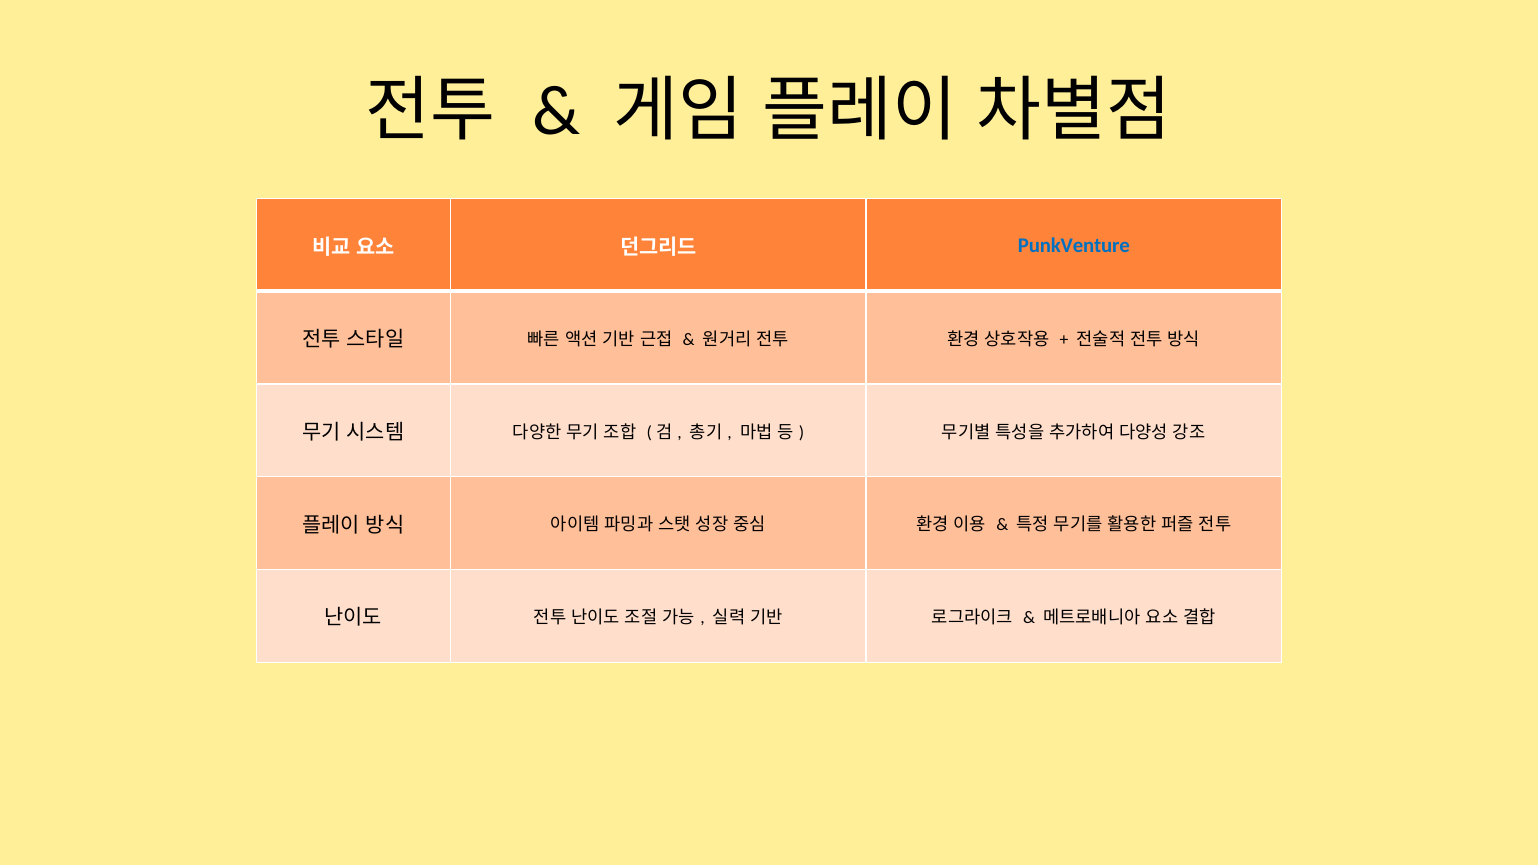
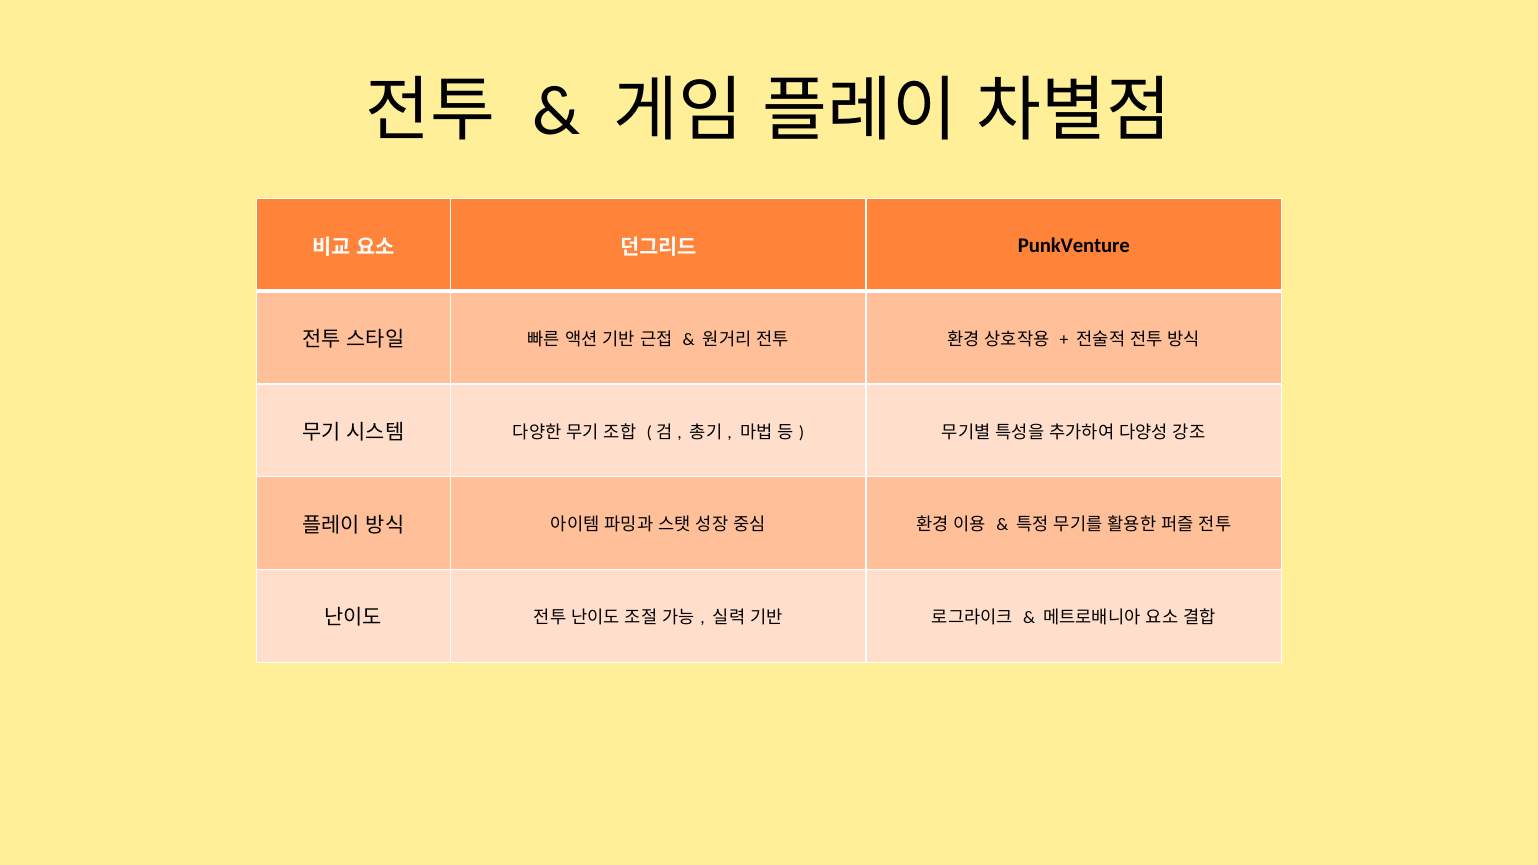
PunkVenture colour: blue -> black
